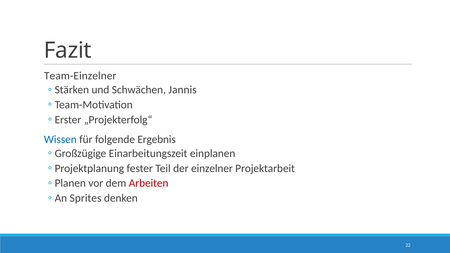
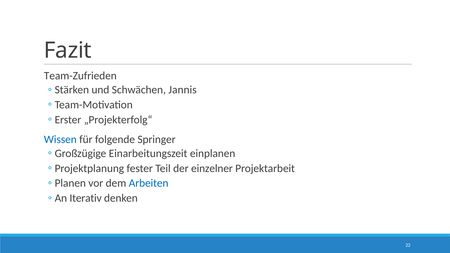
Team-Einzelner: Team-Einzelner -> Team-Zufrieden
Ergebnis: Ergebnis -> Springer
Arbeiten colour: red -> blue
Sprites: Sprites -> Iterativ
